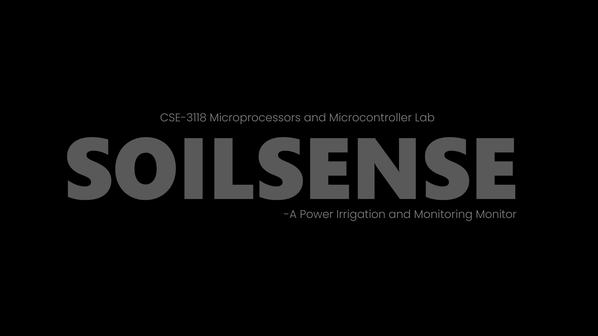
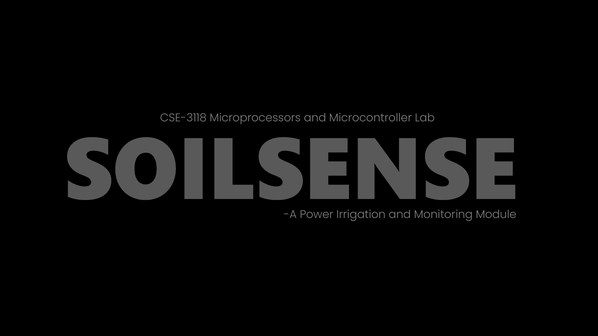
Monitor: Monitor -> Module
